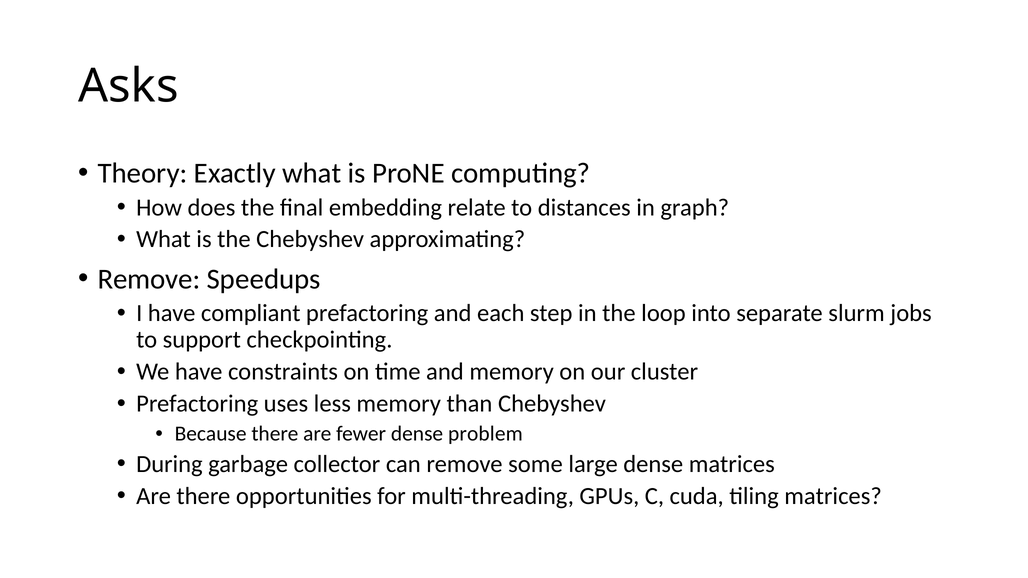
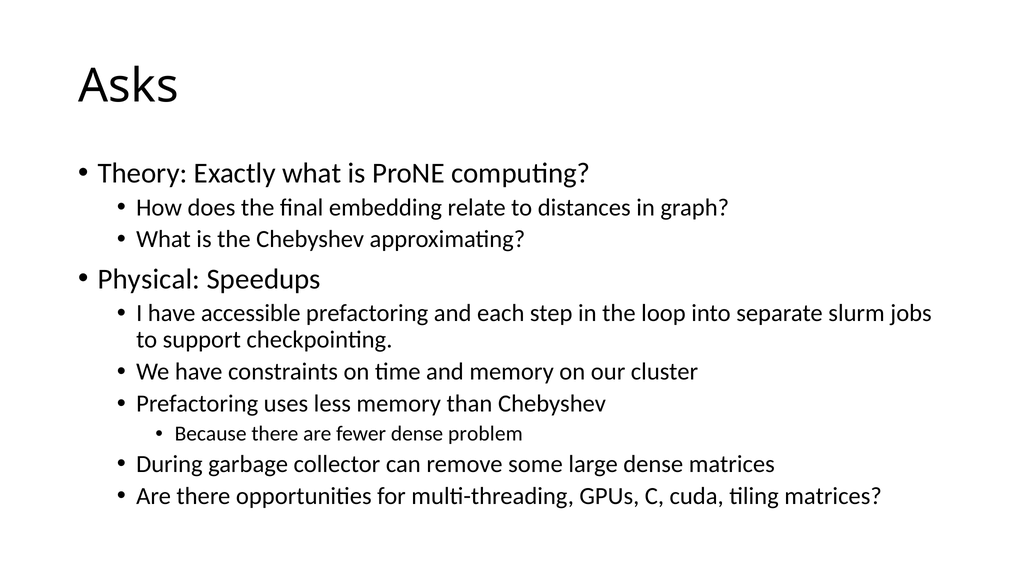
Remove at (149, 279): Remove -> Physical
compliant: compliant -> accessible
